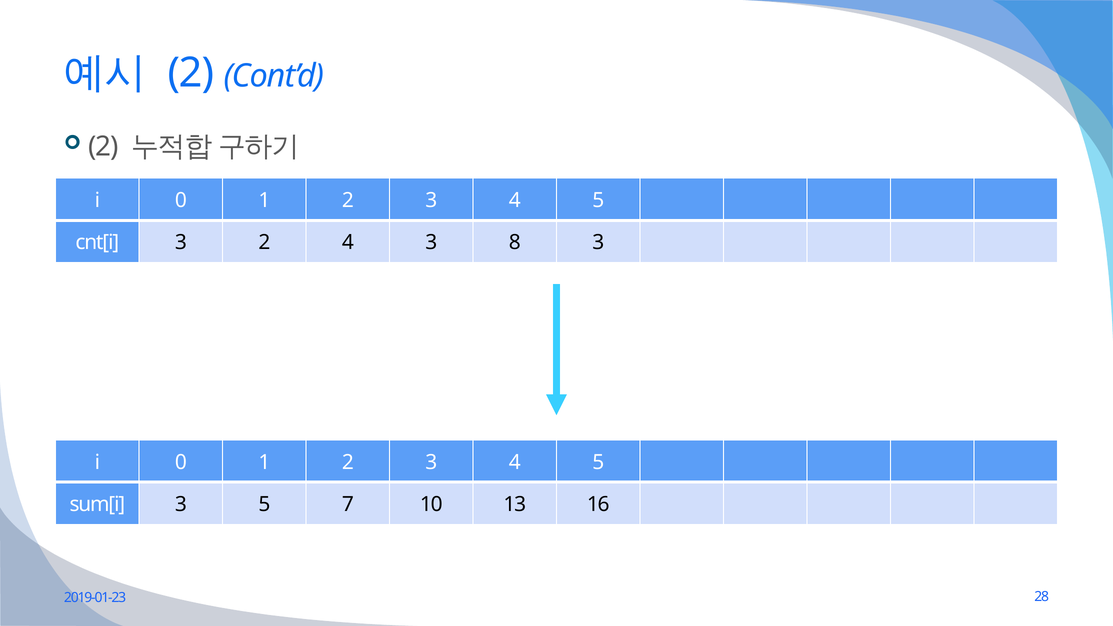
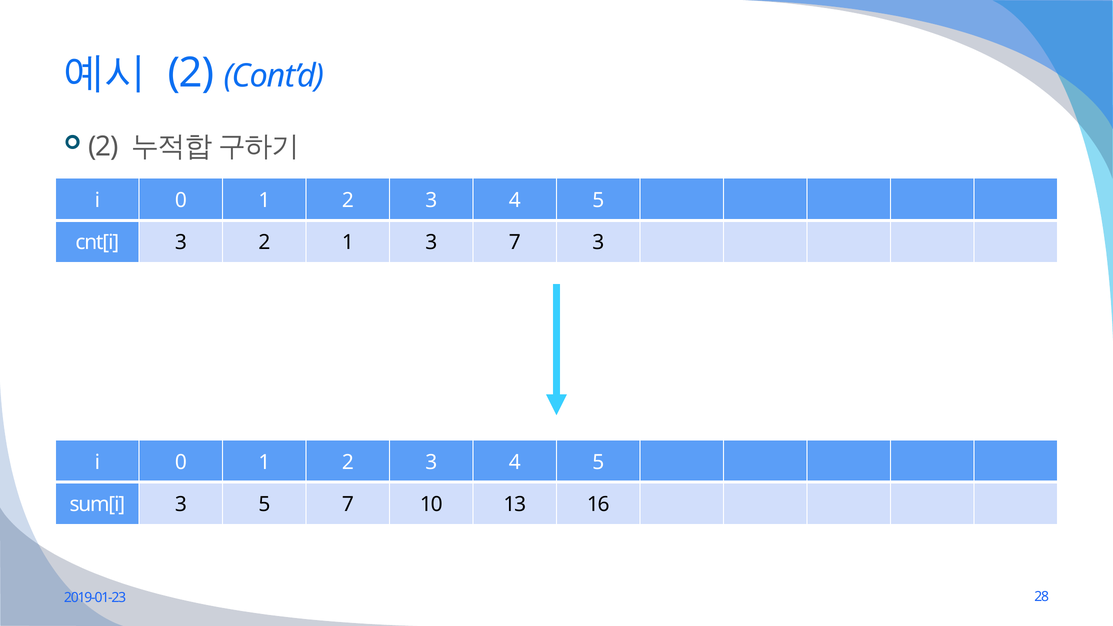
2 4: 4 -> 1
3 8: 8 -> 7
